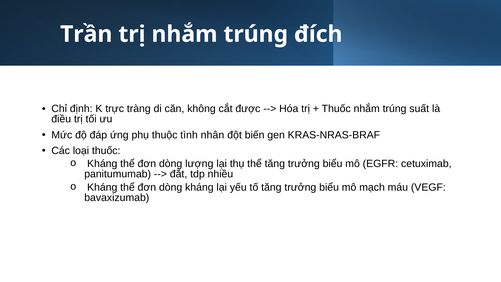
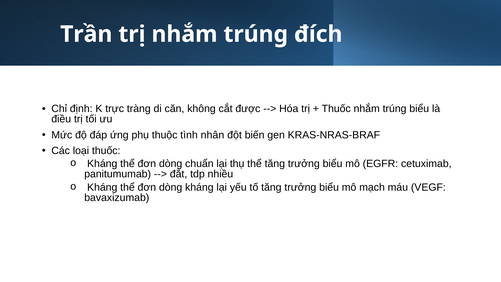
trúng suất: suất -> biểu
lượng: lượng -> chuẩn
